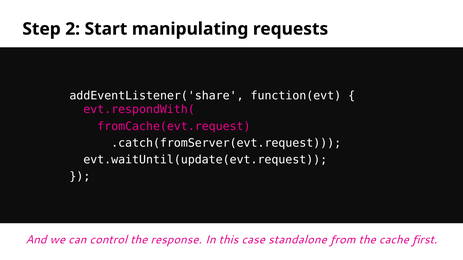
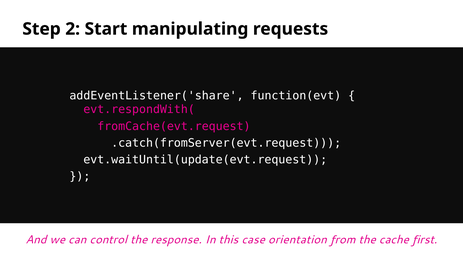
standalone: standalone -> orientation
